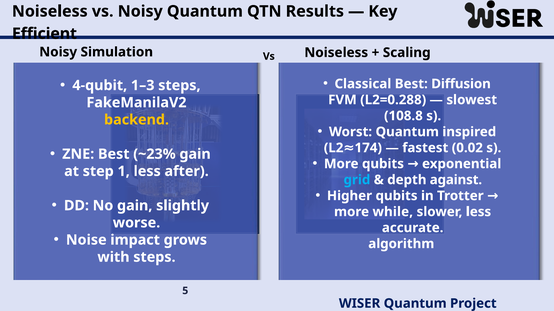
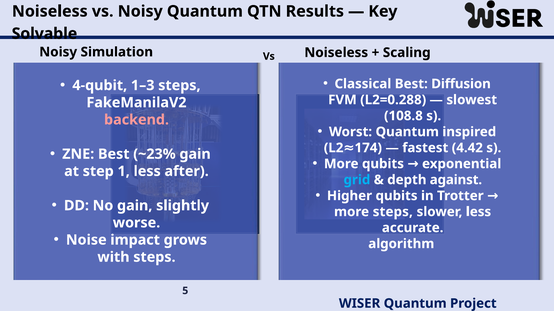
Efficient: Efficient -> Solvable
backend colour: yellow -> pink
0.02: 0.02 -> 4.42
more while: while -> steps
